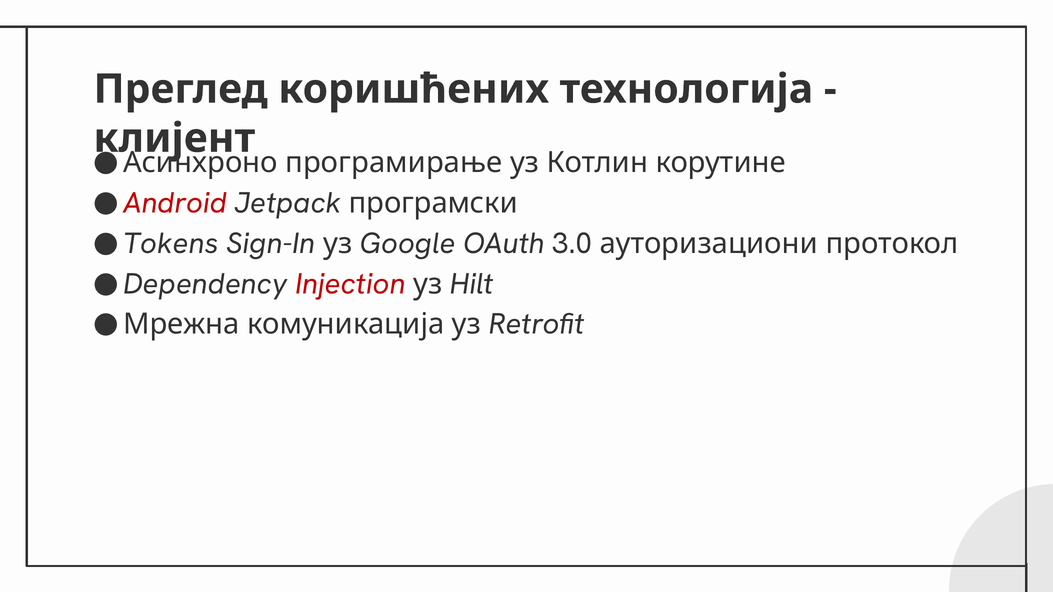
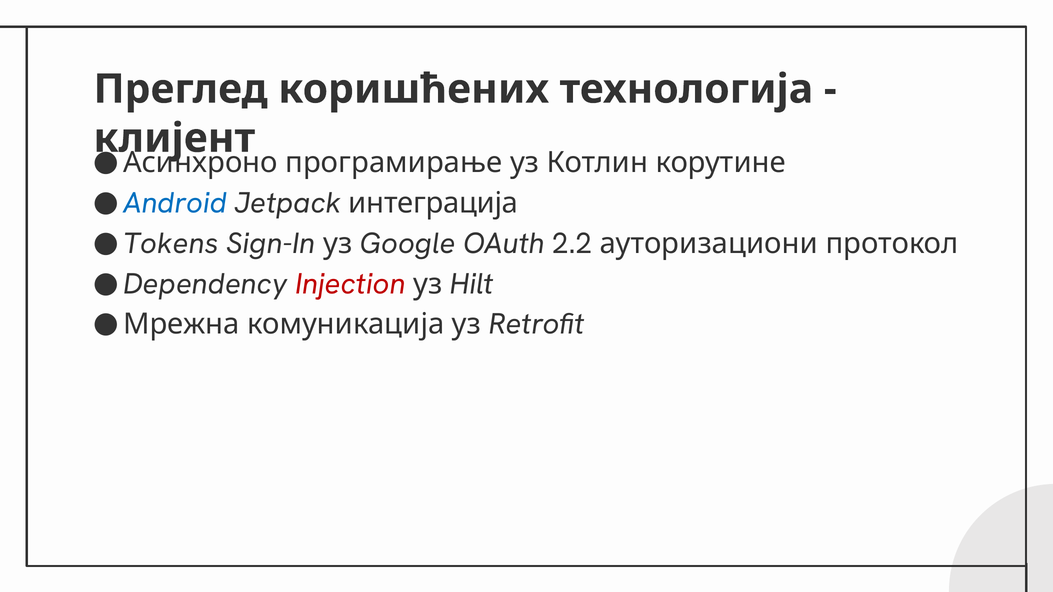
Android colour: red -> blue
програмски: програмски -> интеграција
3.0: 3.0 -> 2.2
